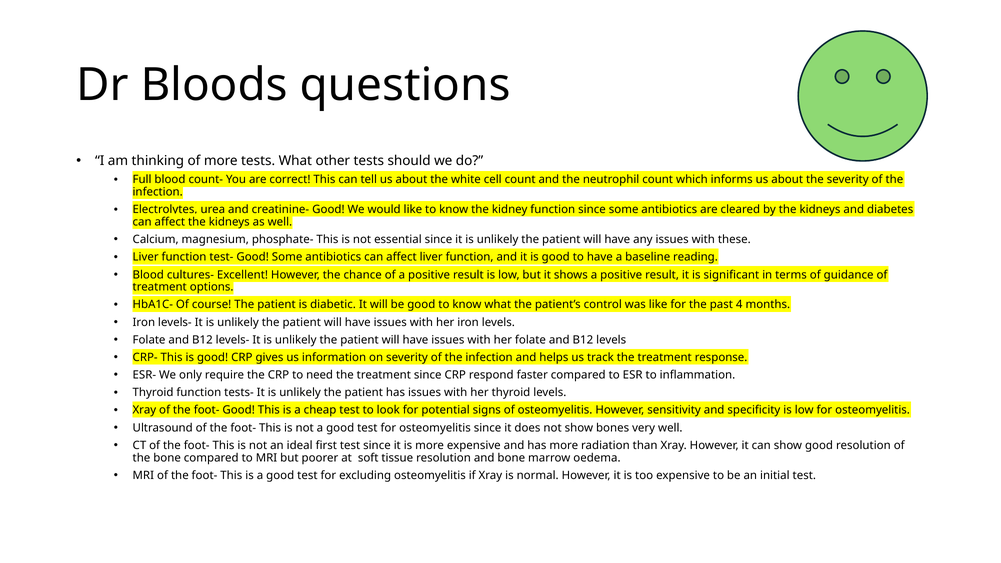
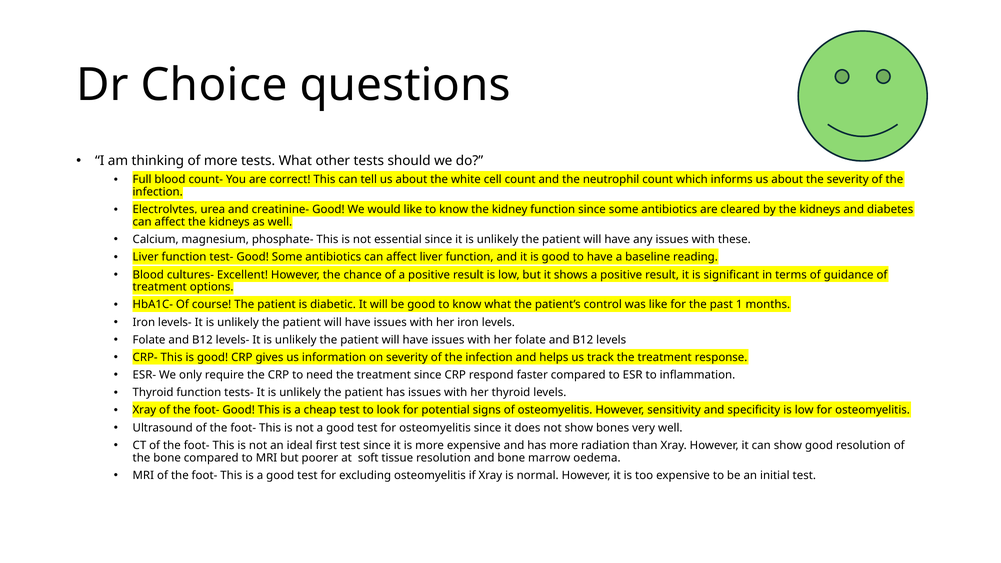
Bloods: Bloods -> Choice
4: 4 -> 1
